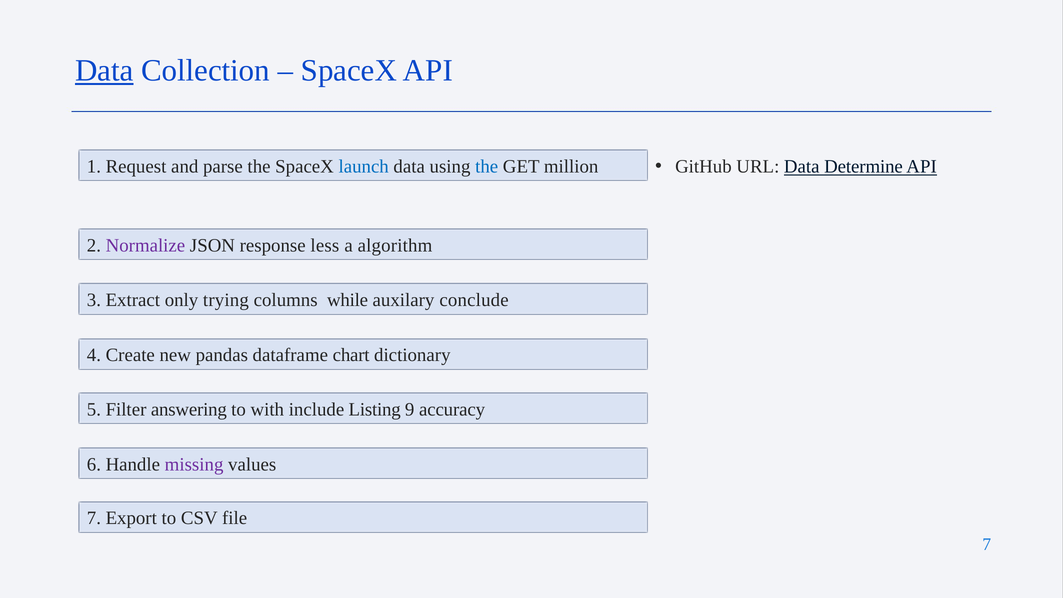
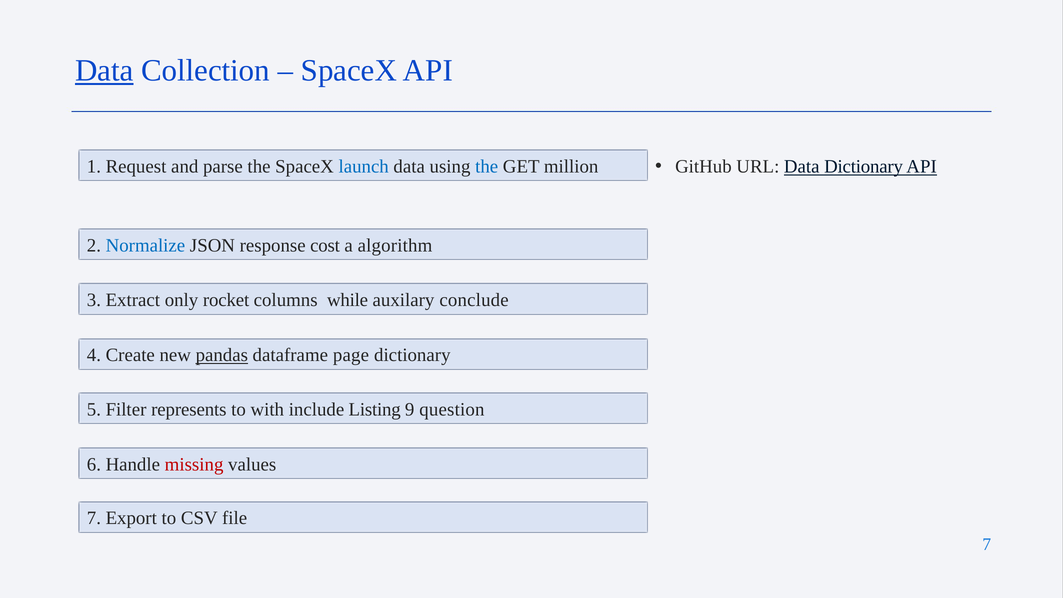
Data Determine: Determine -> Dictionary
Normalize colour: purple -> blue
less: less -> cost
trying: trying -> rocket
pandas underline: none -> present
chart: chart -> page
answering: answering -> represents
accuracy: accuracy -> question
missing colour: purple -> red
